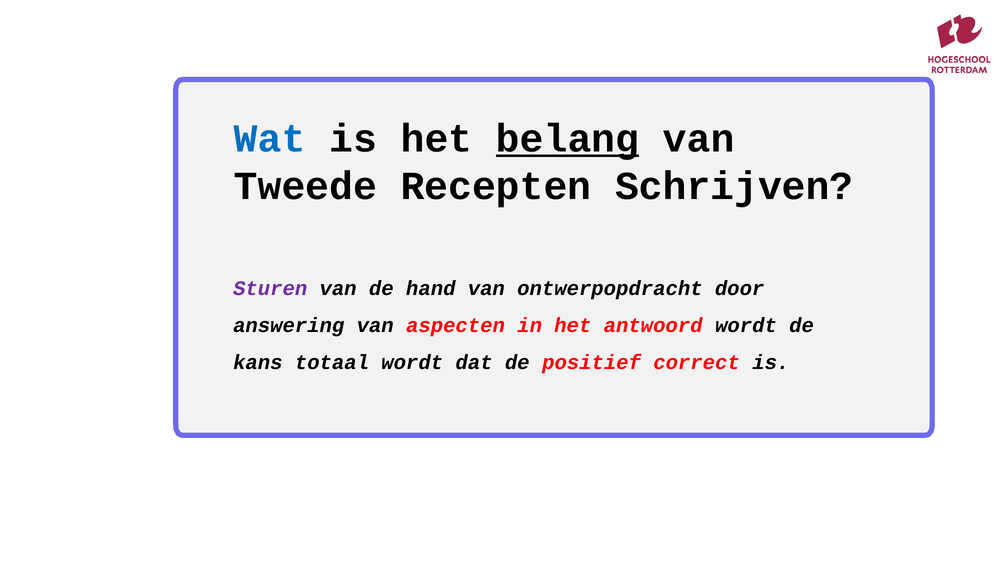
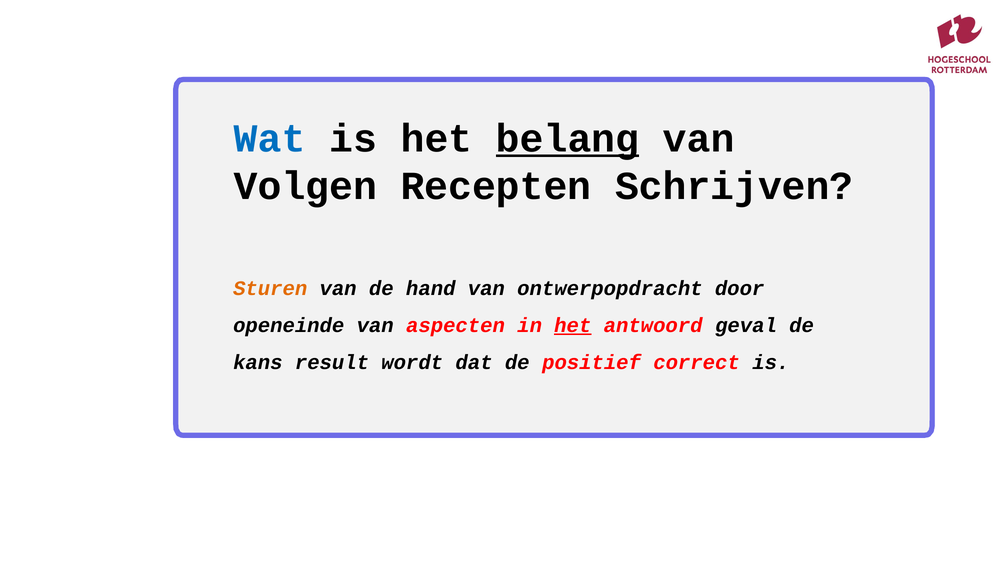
Tweede: Tweede -> Volgen
Sturen colour: purple -> orange
answering: answering -> openeinde
het at (573, 326) underline: none -> present
antwoord wordt: wordt -> geval
totaal: totaal -> result
